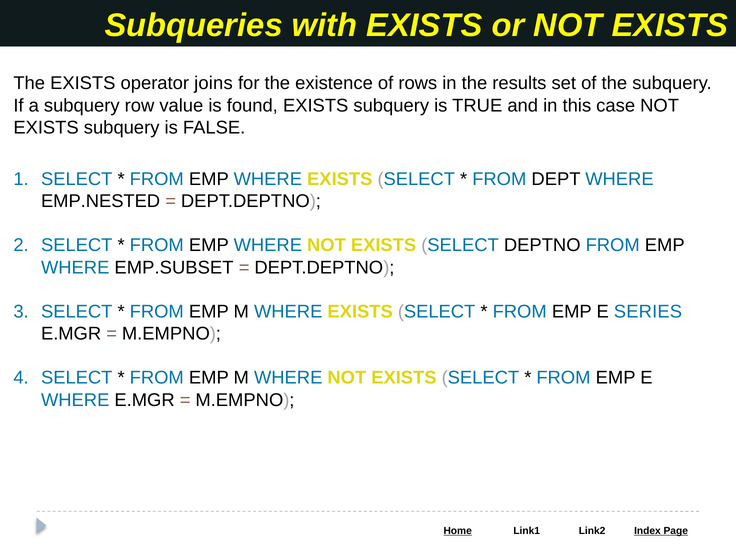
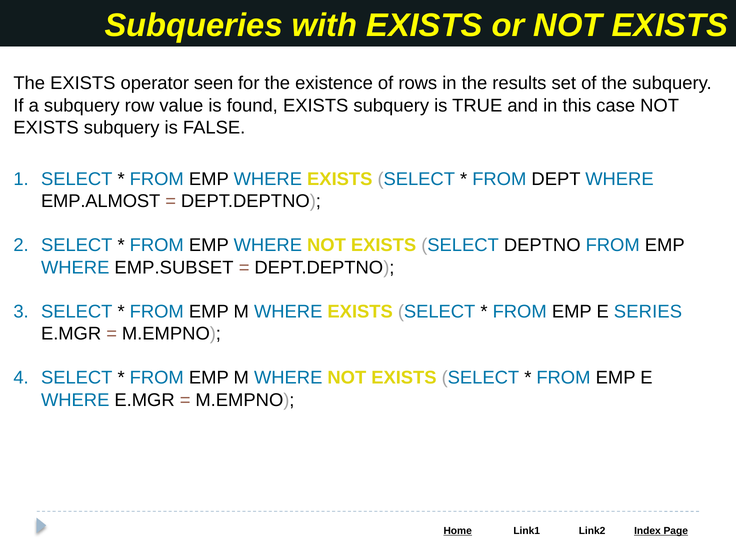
joins: joins -> seen
EMP.NESTED: EMP.NESTED -> EMP.ALMOST
